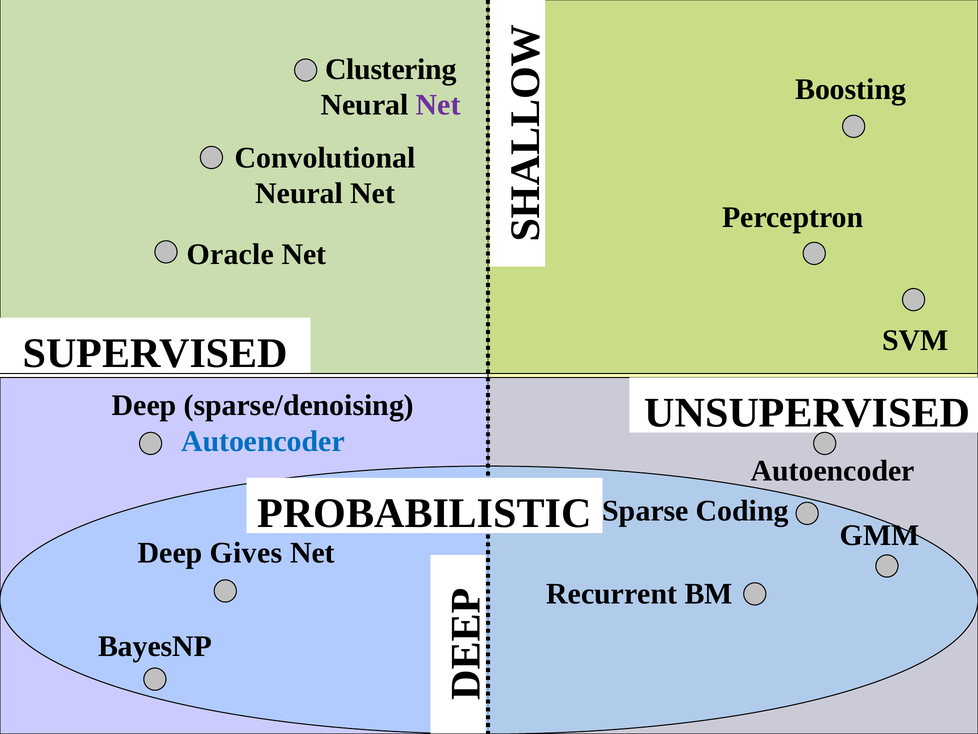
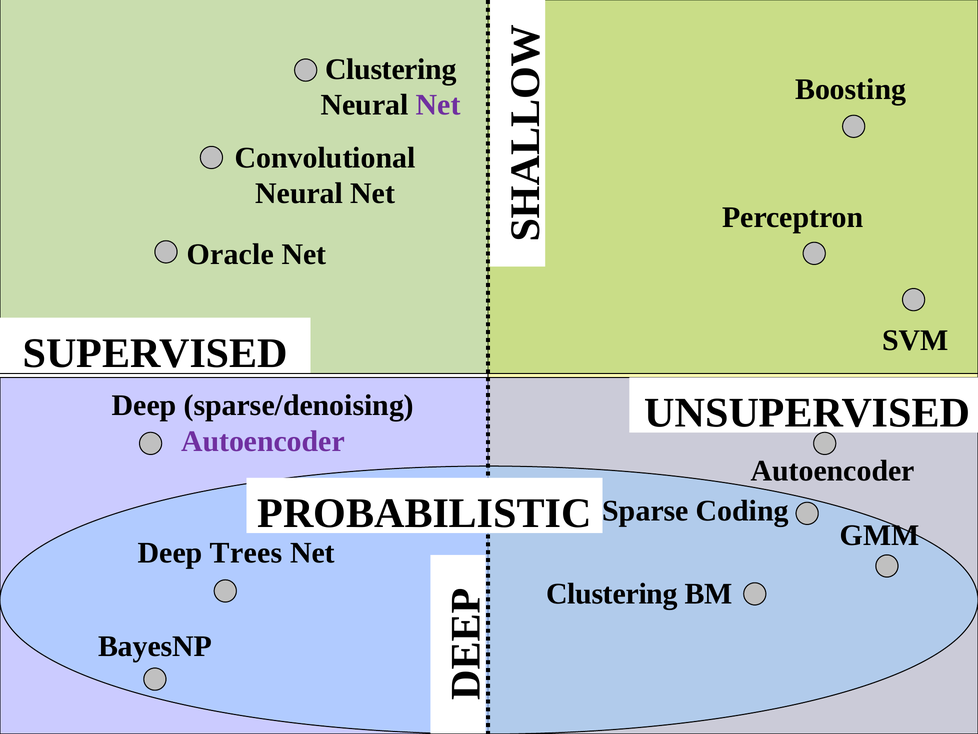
Autoencoder at (263, 441) colour: blue -> purple
Gives: Gives -> Trees
Recurrent at (612, 593): Recurrent -> Clustering
